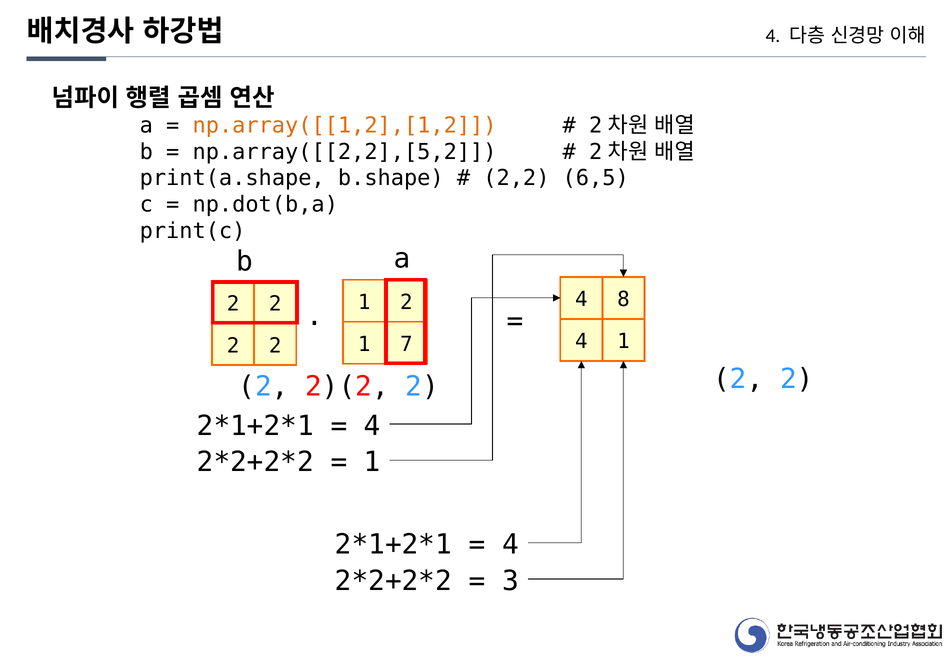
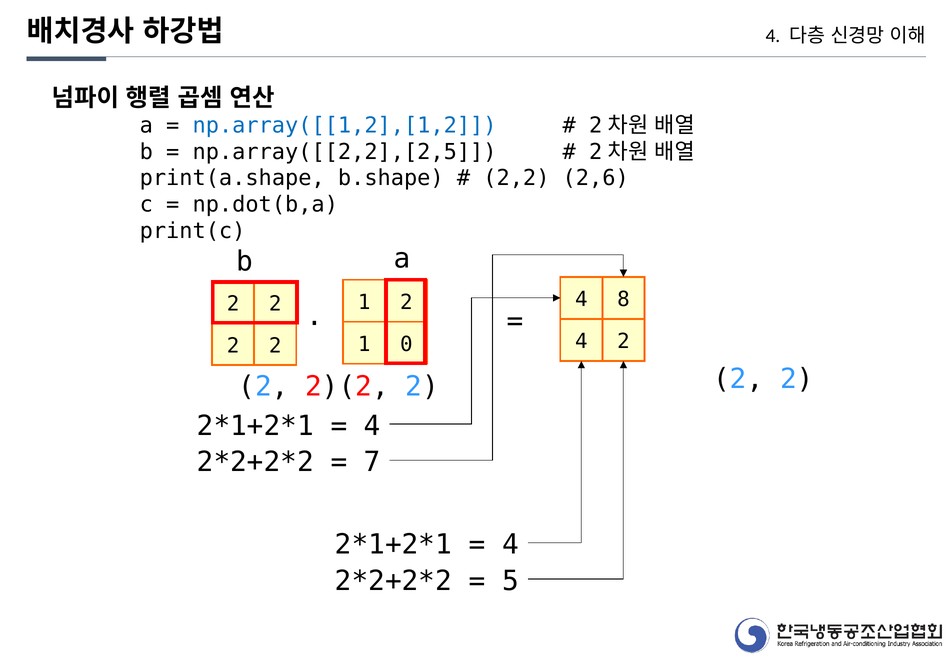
np.array([[1,2],[1,2 colour: orange -> blue
np.array([[2,2],[5,2: np.array([[2,2],[5,2 -> np.array([[2,2],[2,5
6,5: 6,5 -> 2,6
7: 7 -> 0
4 1: 1 -> 2
1 at (372, 462): 1 -> 7
3: 3 -> 5
